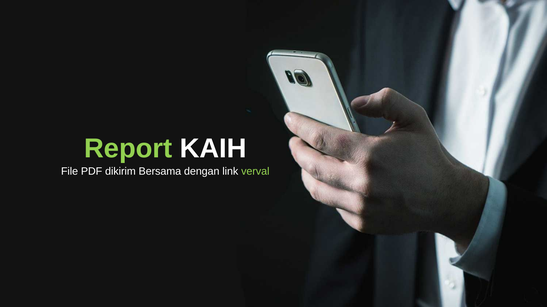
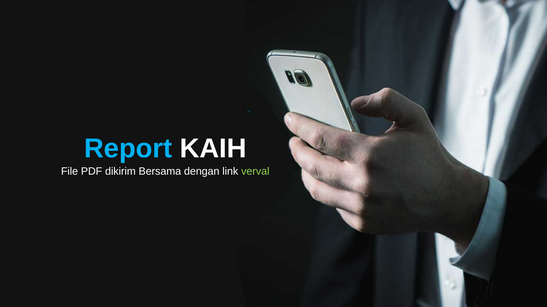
Report colour: light green -> light blue
